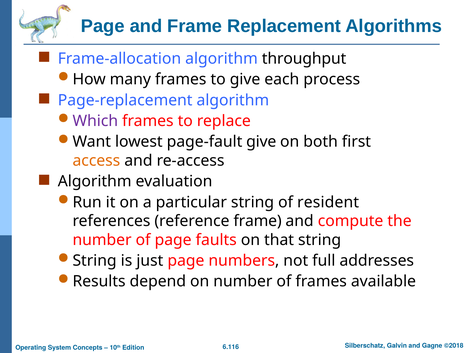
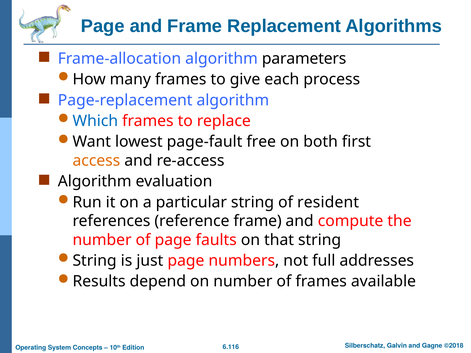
throughput: throughput -> parameters
Which colour: purple -> blue
page-fault give: give -> free
